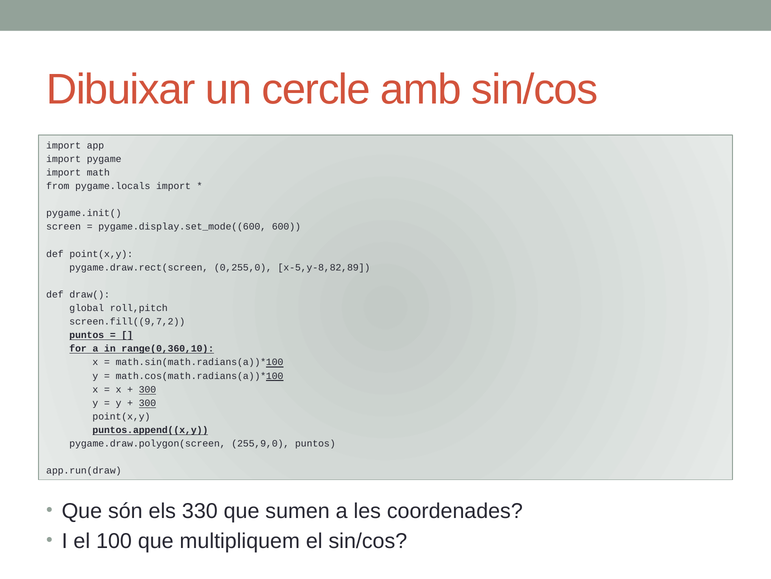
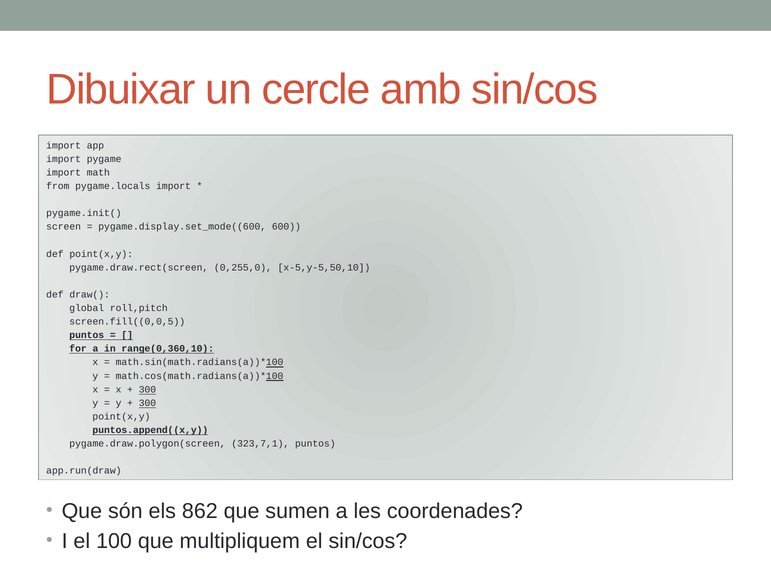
x-5,y-8,82,89: x-5,y-8,82,89 -> x-5,y-5,50,10
screen.fill((9,7,2: screen.fill((9,7,2 -> screen.fill((0,0,5
255,9,0: 255,9,0 -> 323,7,1
330: 330 -> 862
